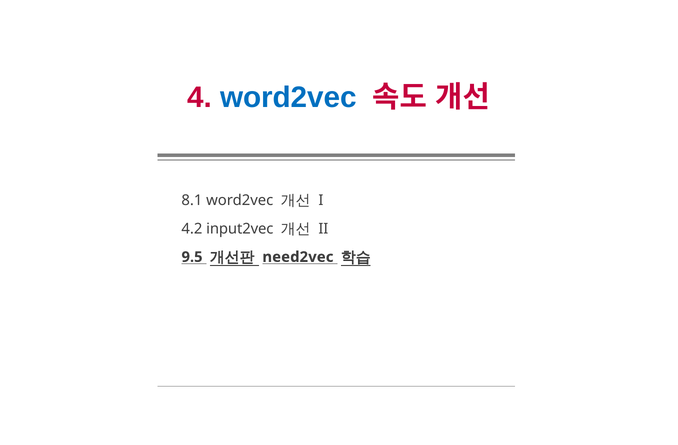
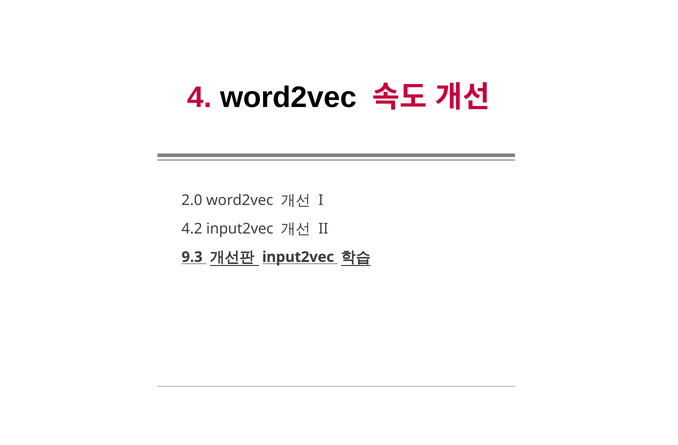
word2vec at (289, 97) colour: blue -> black
8.1: 8.1 -> 2.0
9.5: 9.5 -> 9.3
need2vec at (298, 257): need2vec -> input2vec
